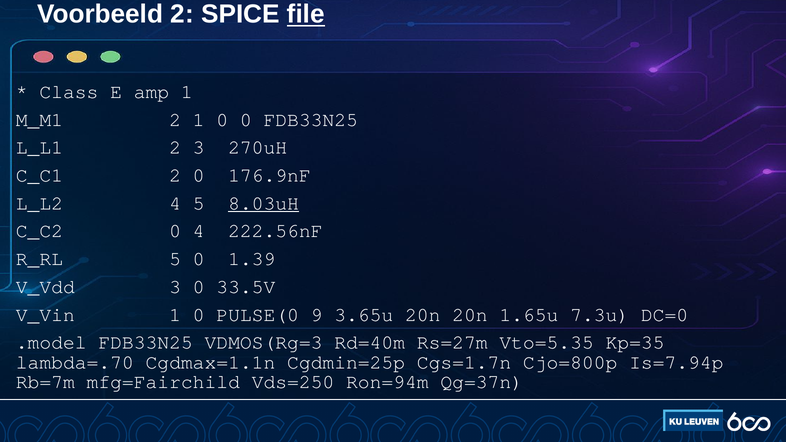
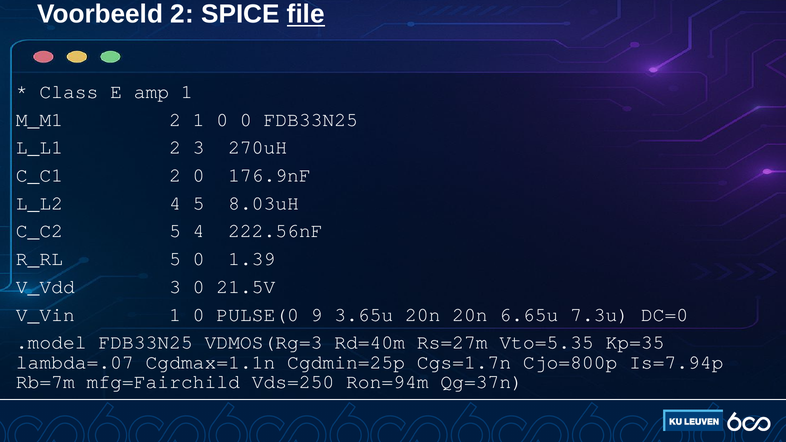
8.03uH underline: present -> none
C_C2 0: 0 -> 5
33.5V: 33.5V -> 21.5V
1.65u: 1.65u -> 6.65u
lambda=.70: lambda=.70 -> lambda=.07
